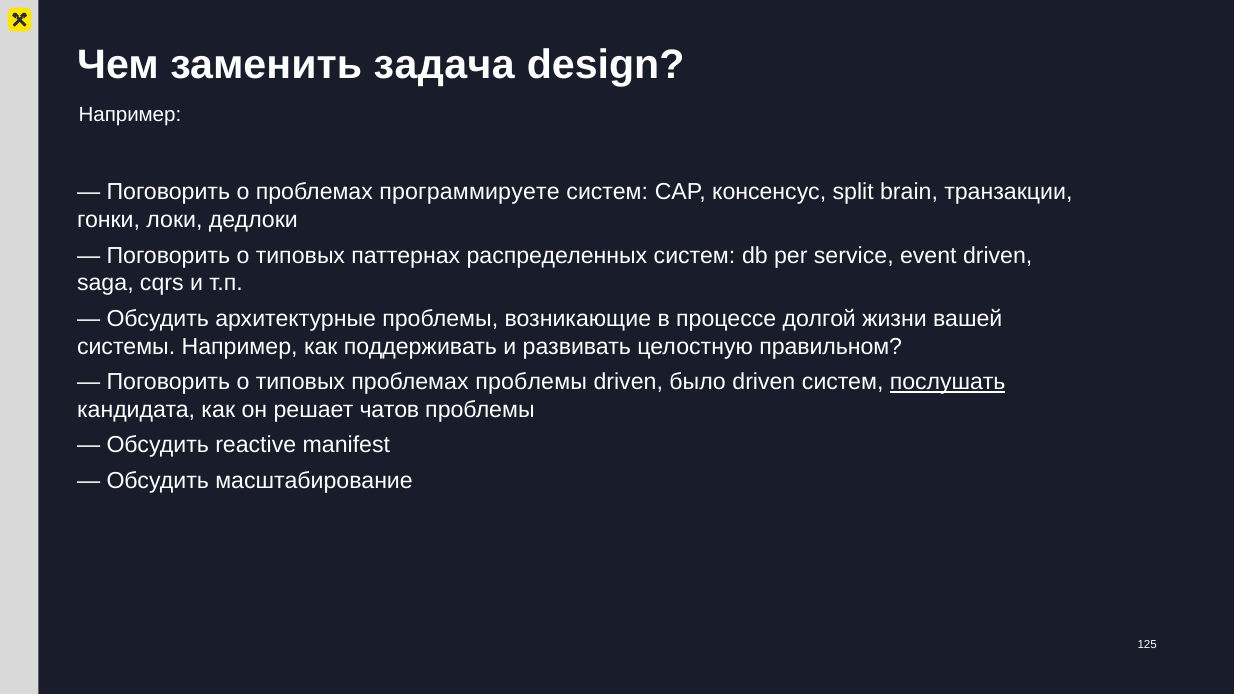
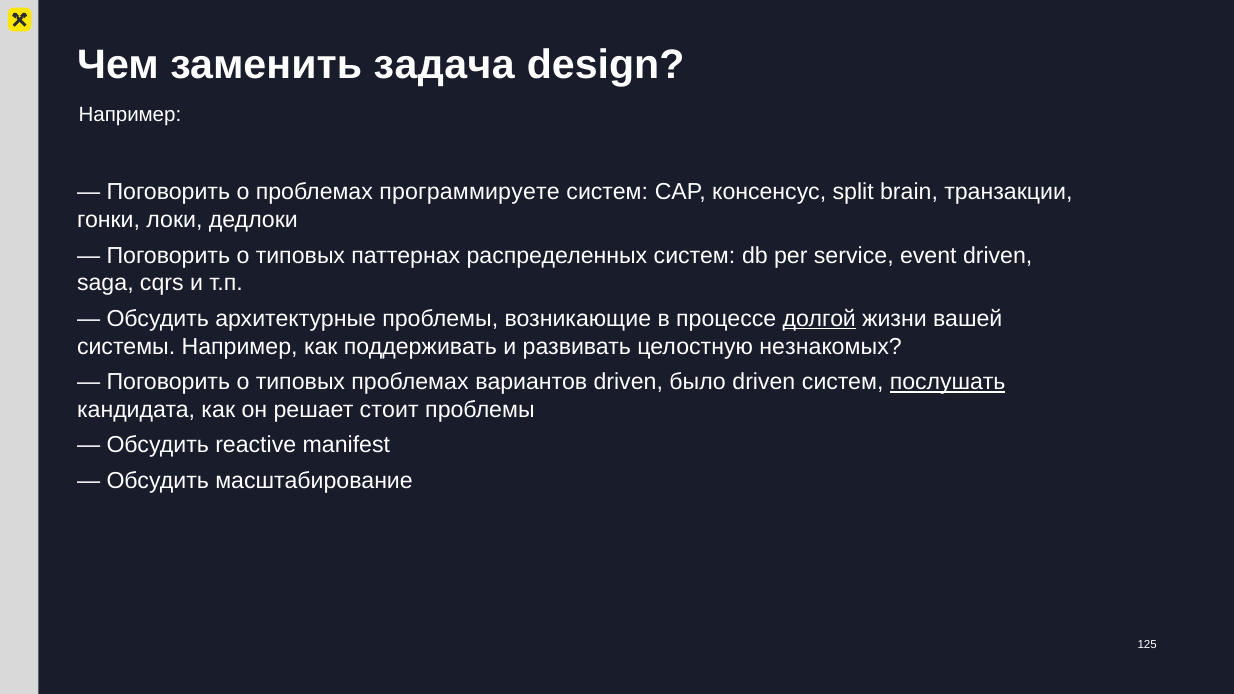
долгой underline: none -> present
правильном: правильном -> незнакомых
проблемах проблемы: проблемы -> вариантов
чатов: чатов -> стоит
